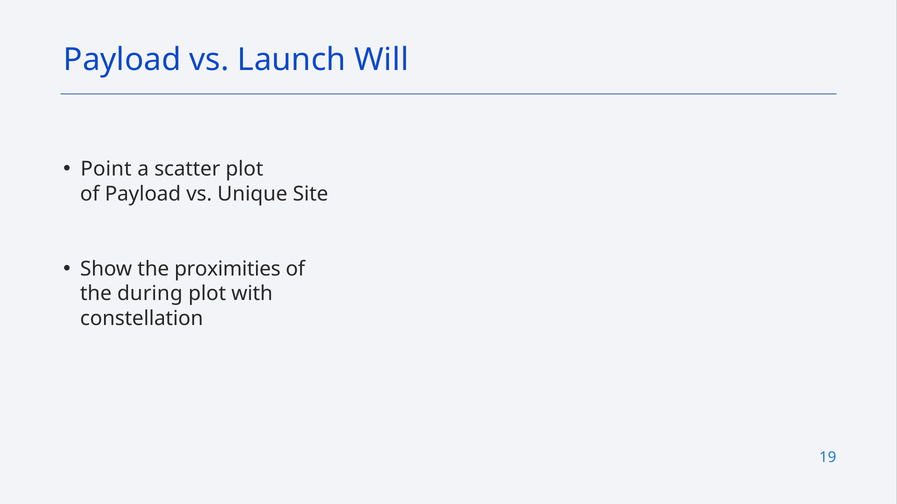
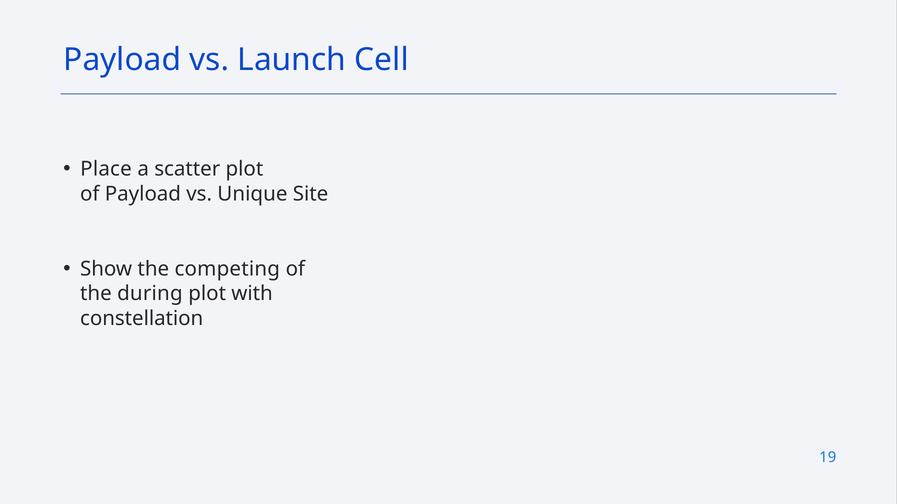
Will: Will -> Cell
Point: Point -> Place
proximities: proximities -> competing
